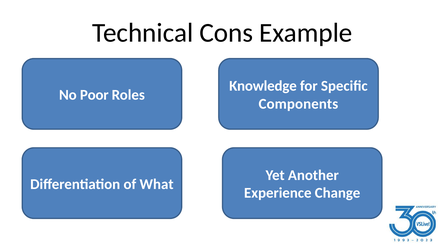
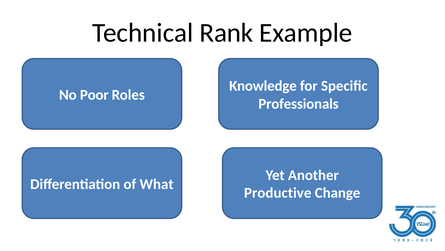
Cons: Cons -> Rank
Components: Components -> Professionals
Experience: Experience -> Productive
